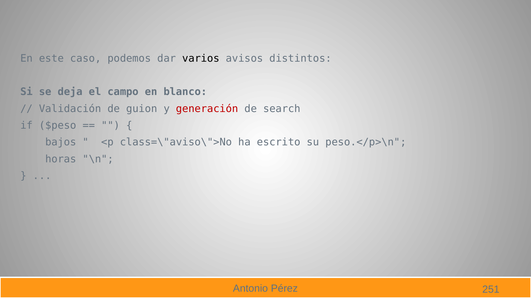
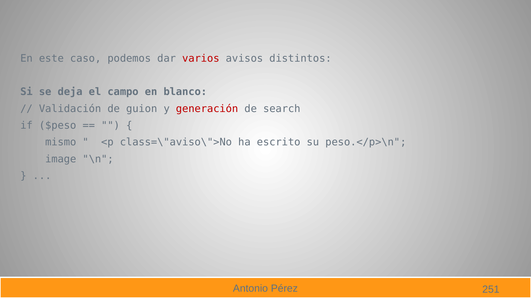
varios colour: black -> red
bajos: bajos -> mismo
horas: horas -> image
